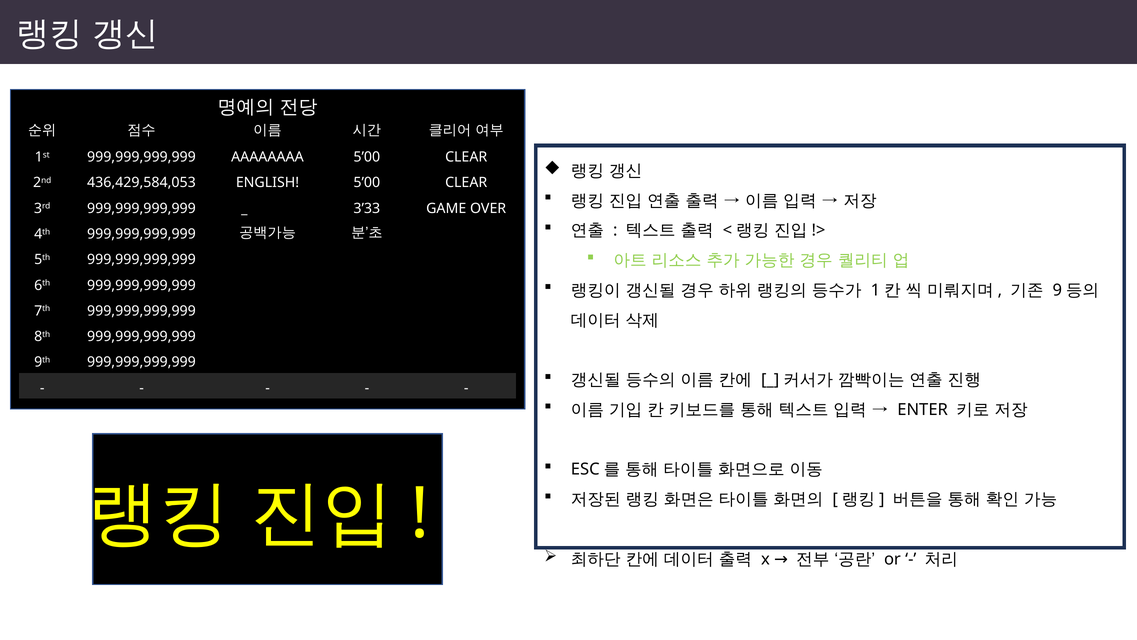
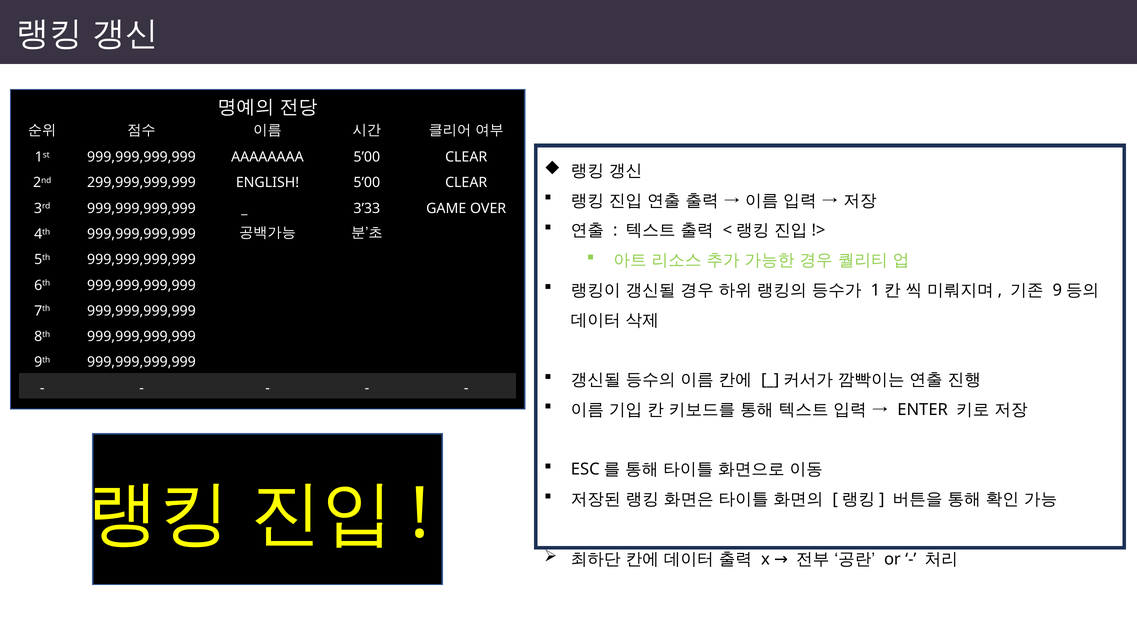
436,429,584,053: 436,429,584,053 -> 299,999,999,999
